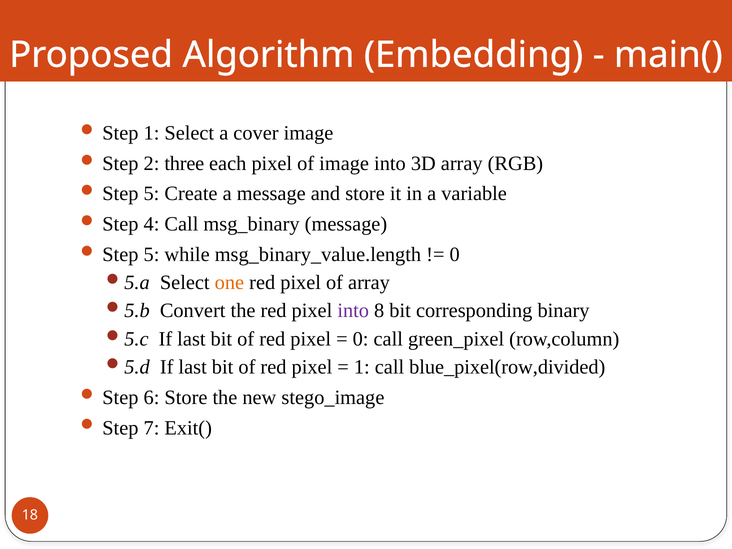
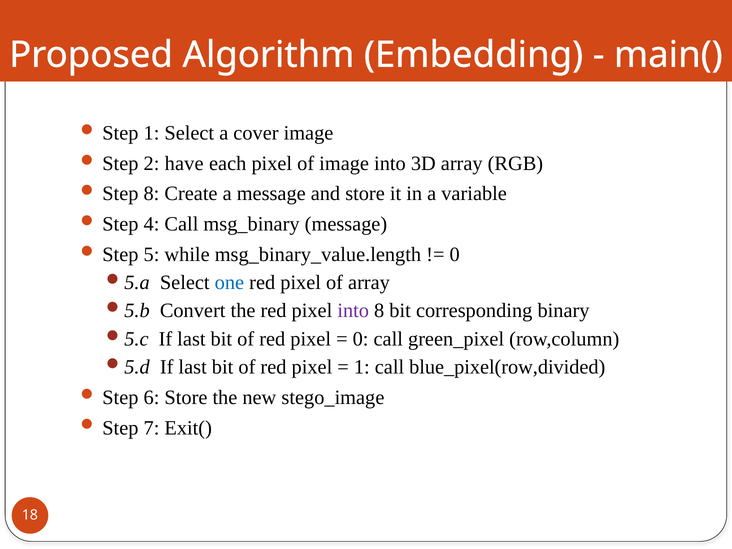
three: three -> have
5 at (151, 194): 5 -> 8
one colour: orange -> blue
